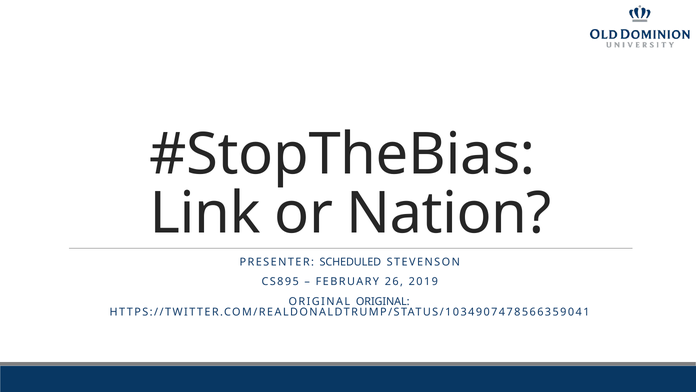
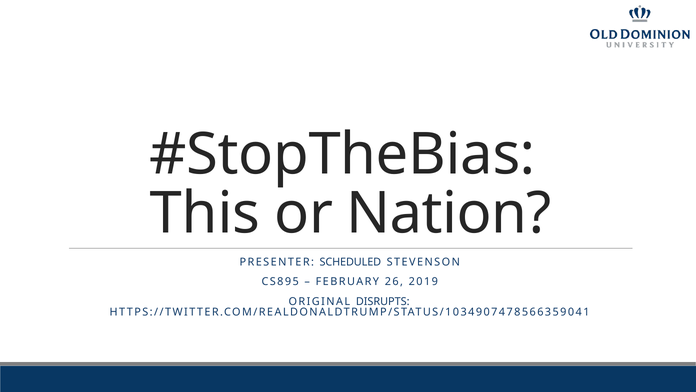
Link: Link -> This
ORIGINAL ORIGINAL: ORIGINAL -> DISRUPTS
